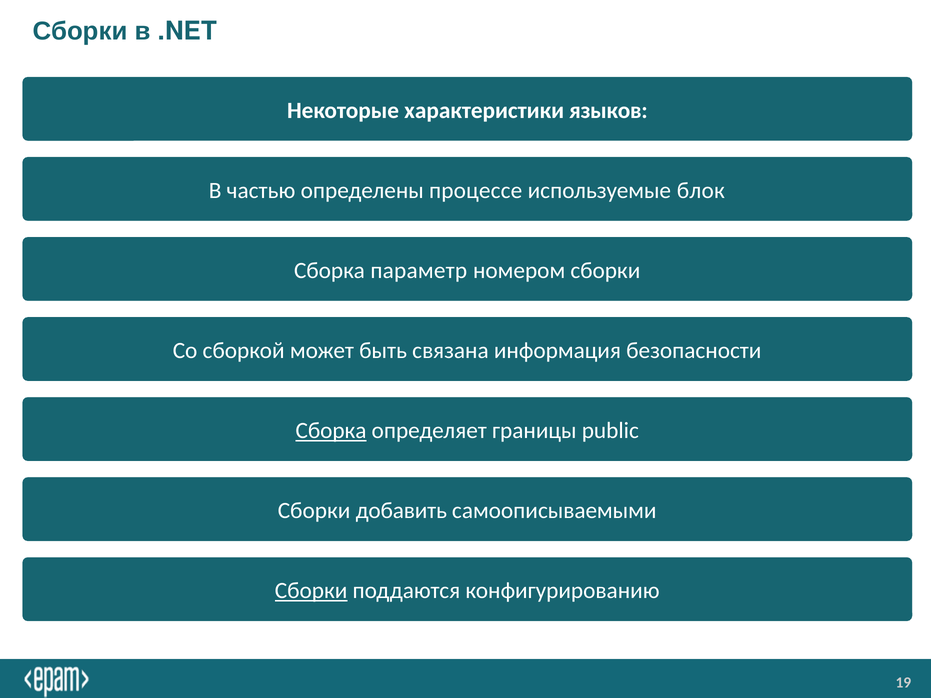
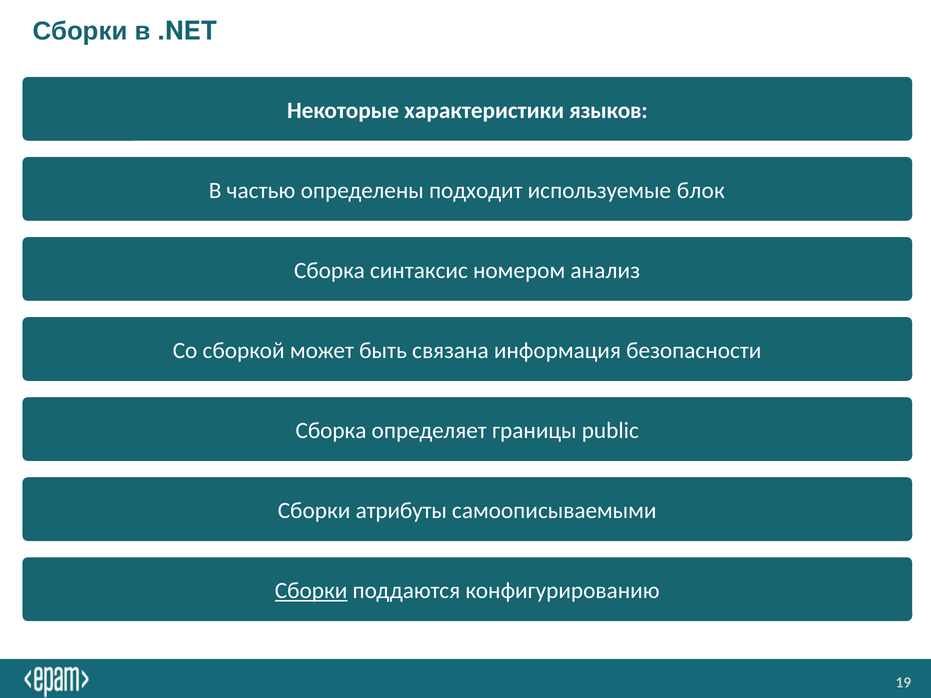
процессе: процессе -> подходит
параметр: параметр -> синтаксис
номером сборки: сборки -> анализ
Сборка at (331, 431) underline: present -> none
добавить: добавить -> атрибуты
